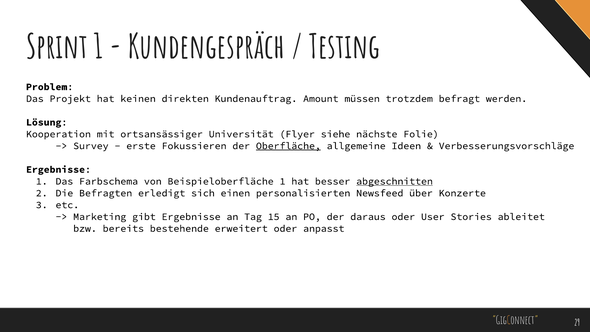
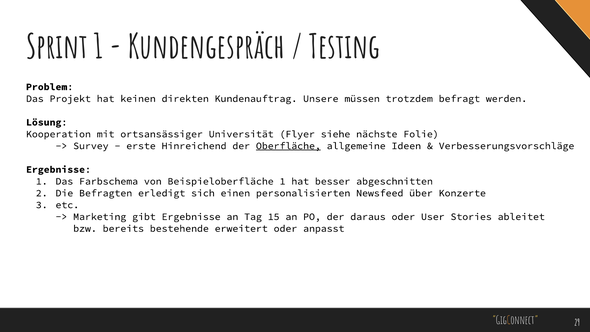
Amount: Amount -> Unsere
Fokussieren: Fokussieren -> Hinreichend
abgeschnitten underline: present -> none
